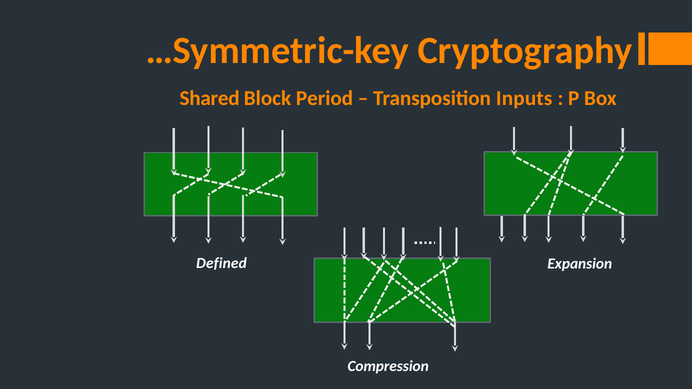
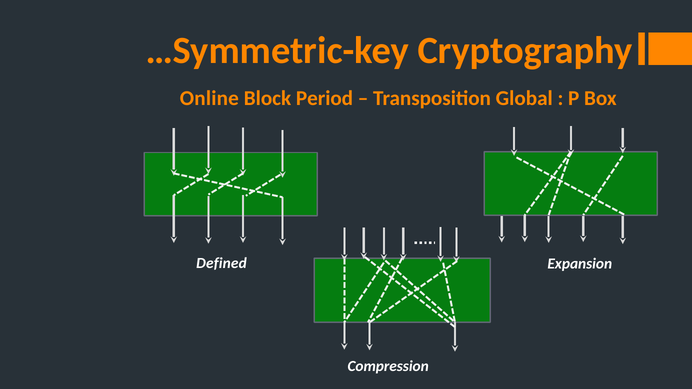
Shared: Shared -> Online
Inputs: Inputs -> Global
